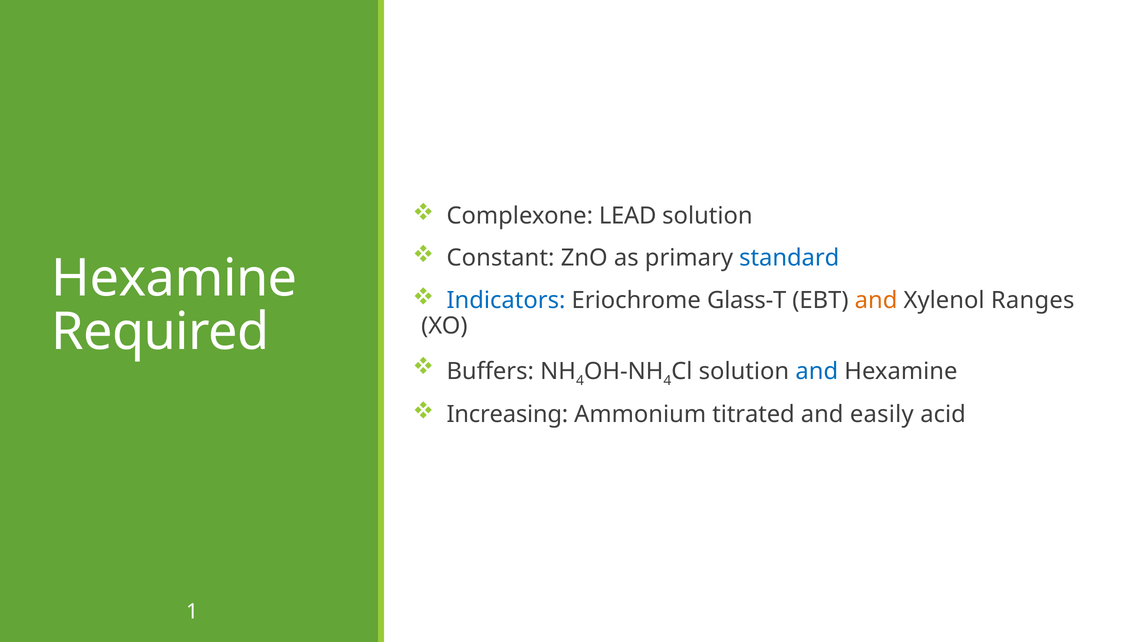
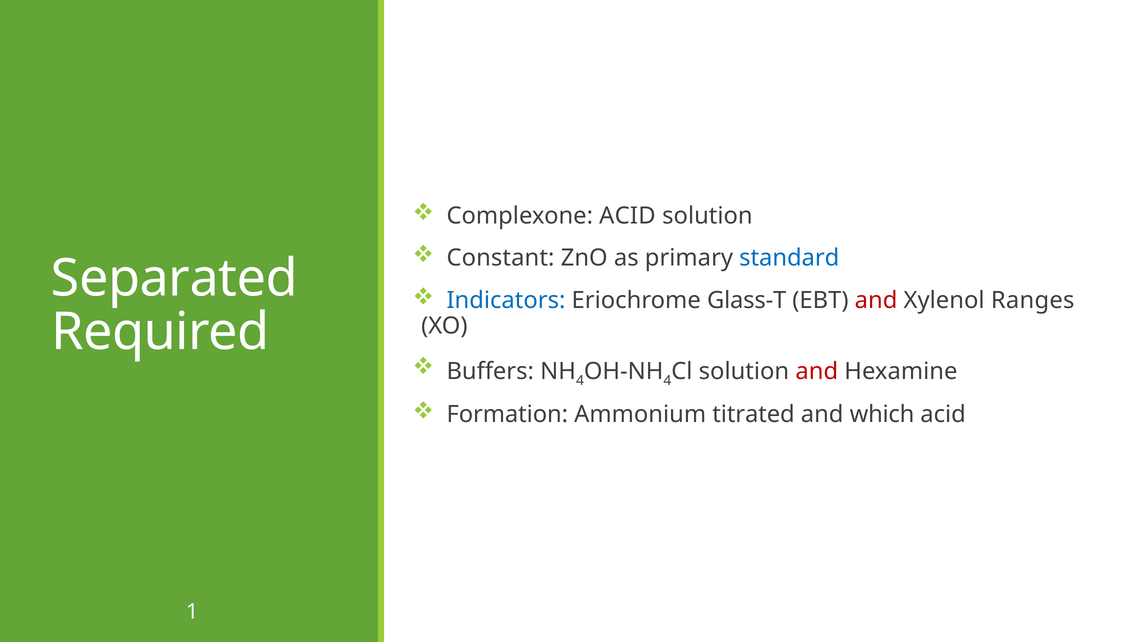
Complexone LEAD: LEAD -> ACID
Hexamine at (174, 279): Hexamine -> Separated
and at (876, 300) colour: orange -> red
and at (817, 371) colour: blue -> red
Increasing: Increasing -> Formation
easily: easily -> which
